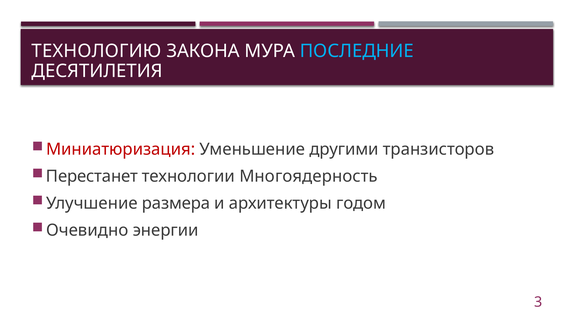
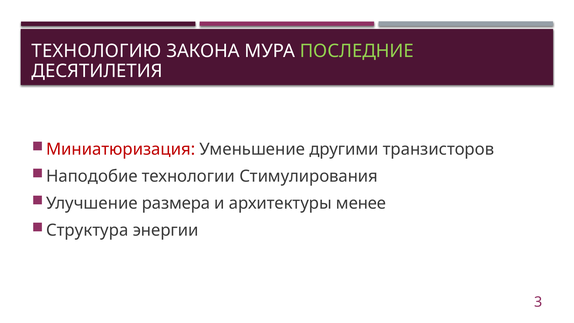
ПОСЛЕДНИЕ colour: light blue -> light green
Перестанет: Перестанет -> Наподобие
Многоядерность: Многоядерность -> Стимулирования
годом: годом -> менее
Очевидно: Очевидно -> Структура
